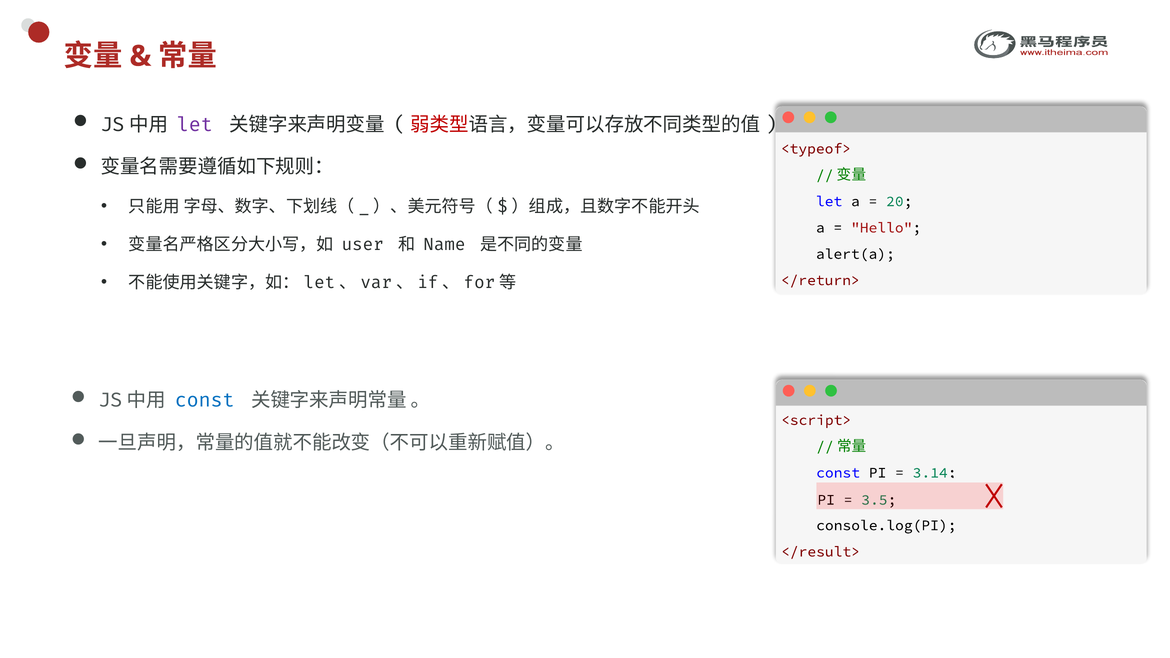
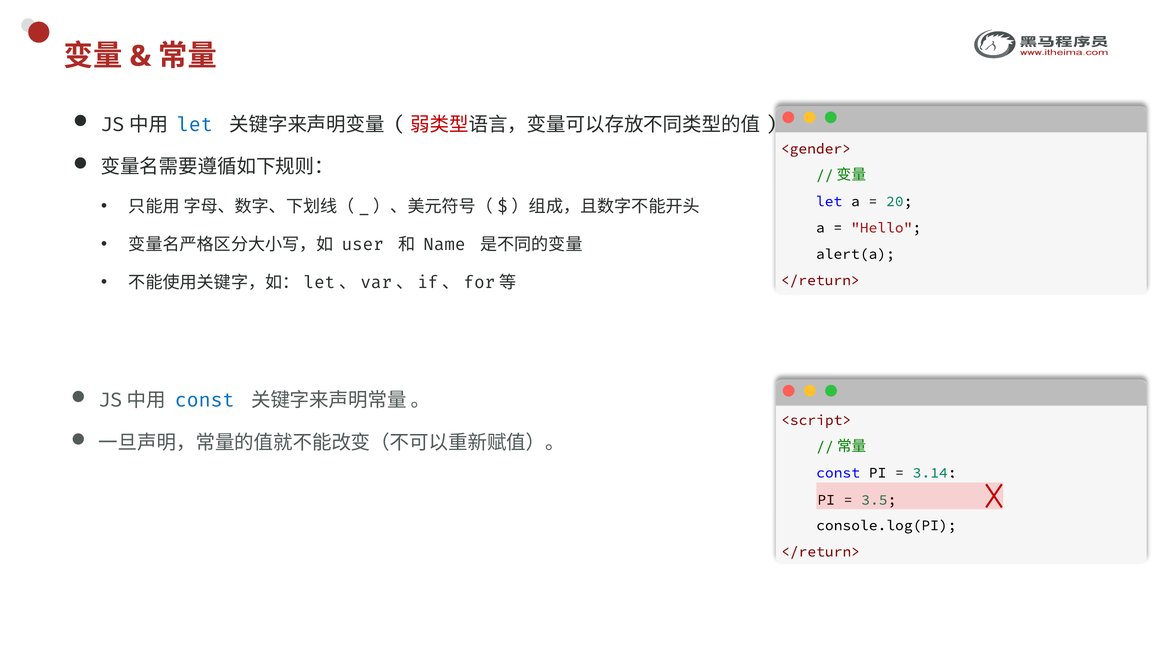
let at (195, 125) colour: purple -> blue
<typeof>: <typeof> -> <gender>
</result> at (821, 552): </result> -> </return>
